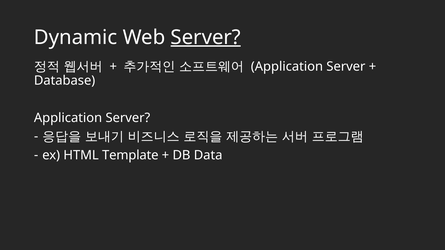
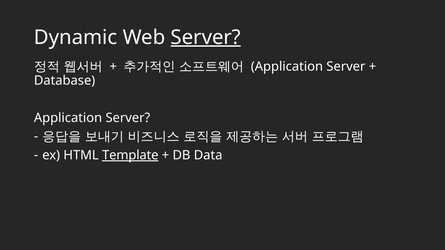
Template underline: none -> present
